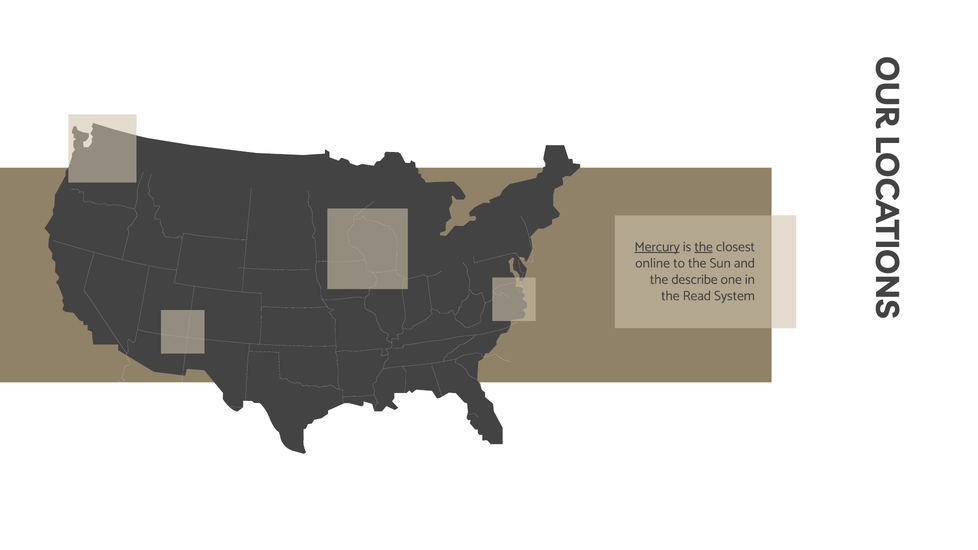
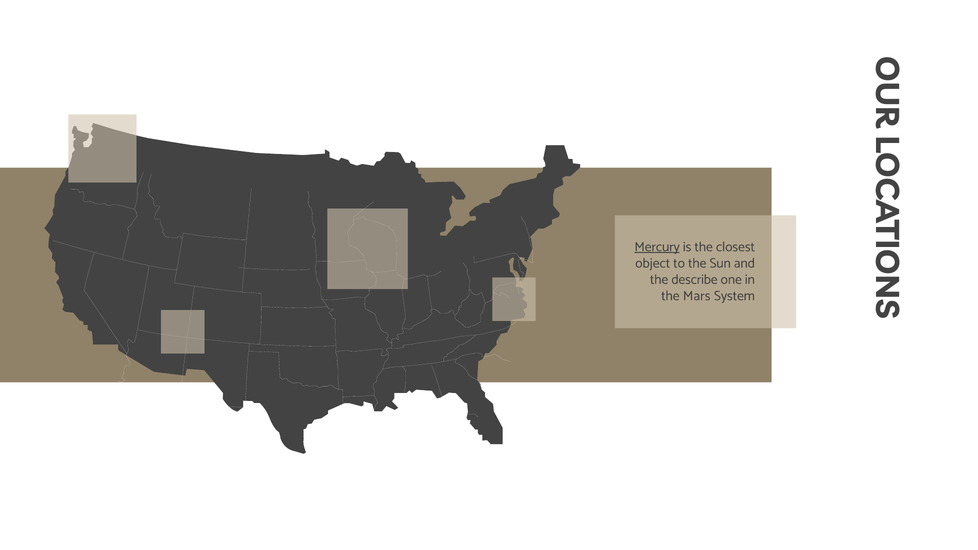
the at (704, 247) underline: present -> none
online: online -> object
Read: Read -> Mars
